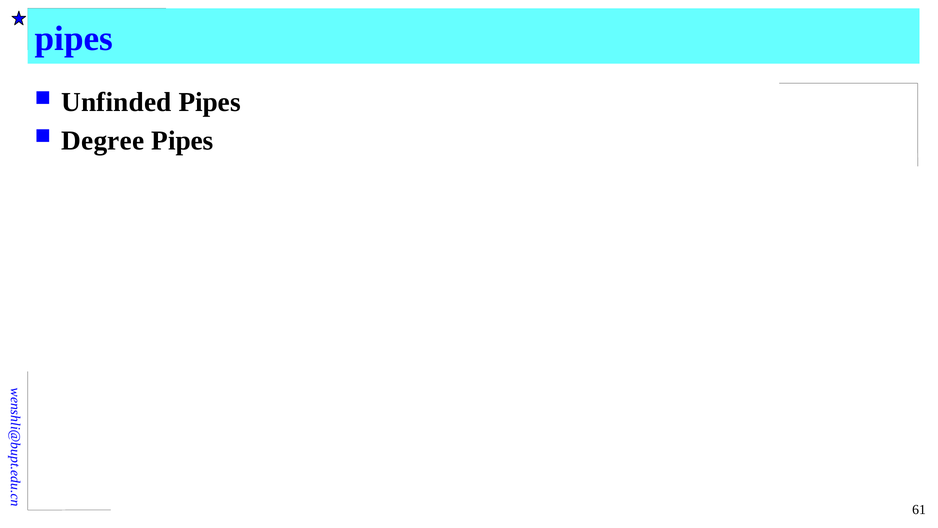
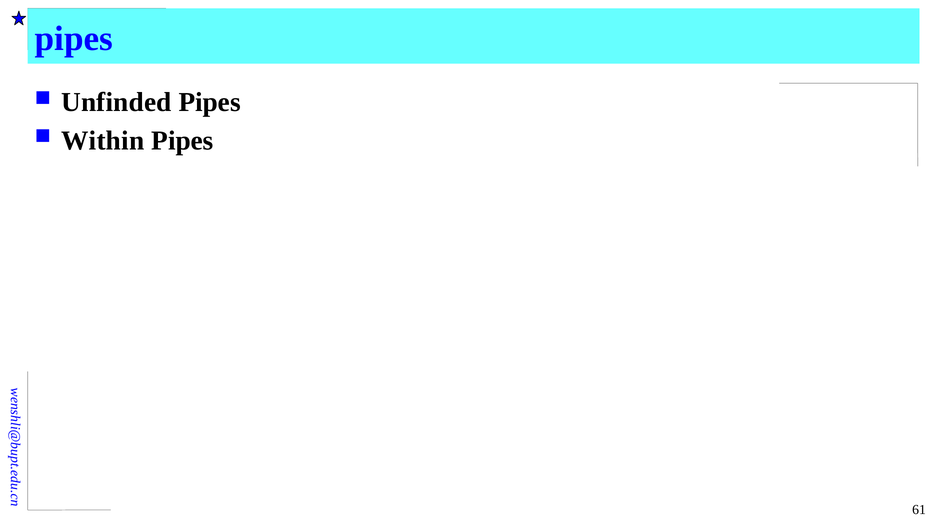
Degree: Degree -> Within
